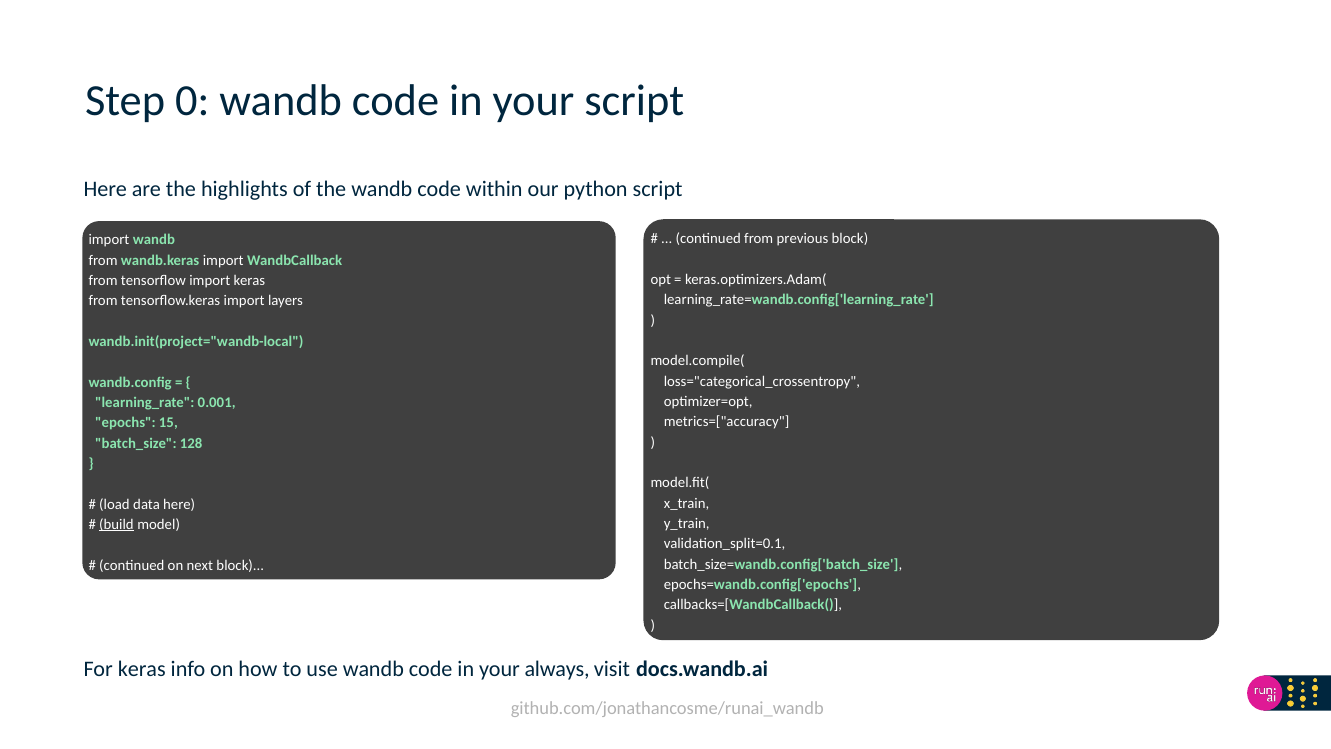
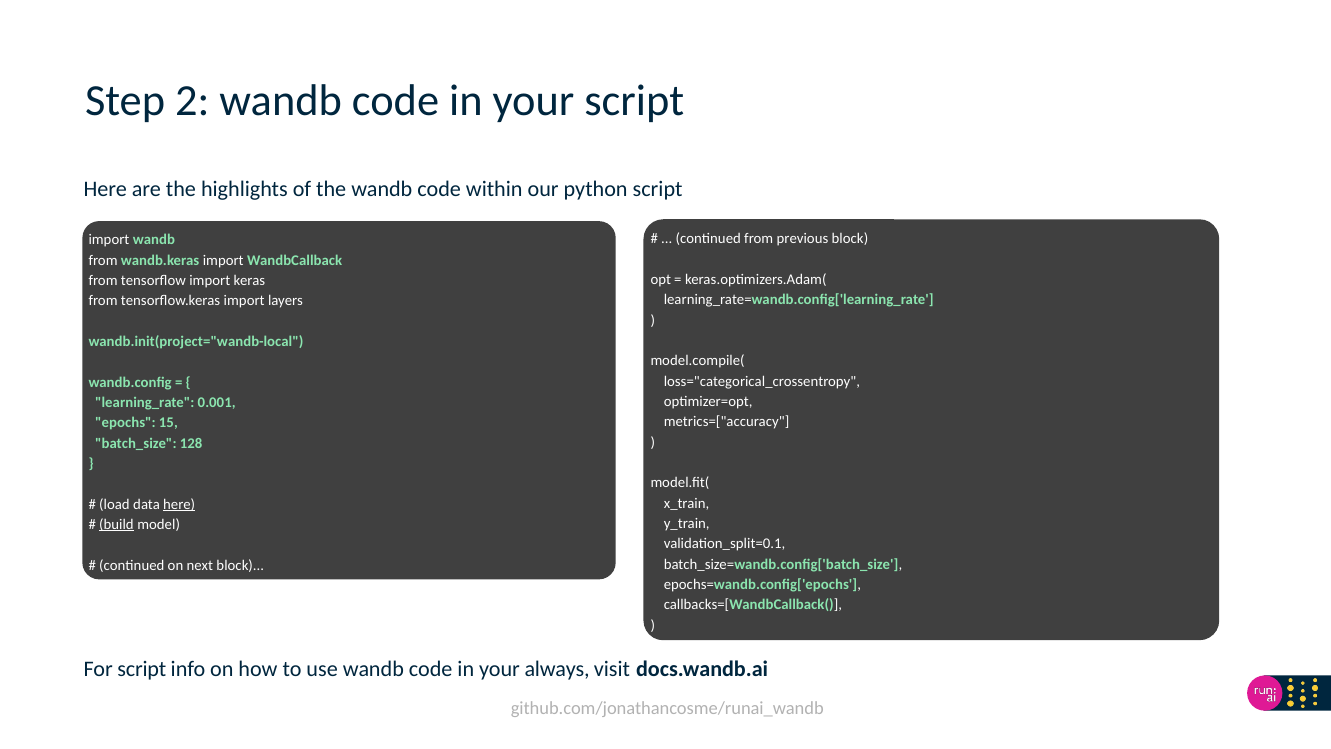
0: 0 -> 2
here at (179, 504) underline: none -> present
For keras: keras -> script
